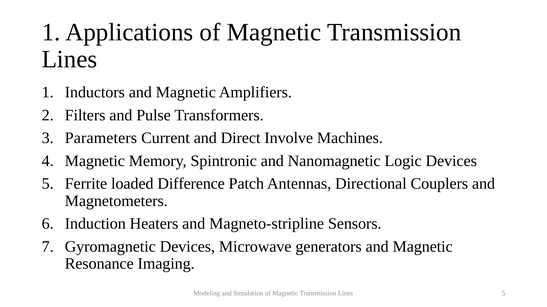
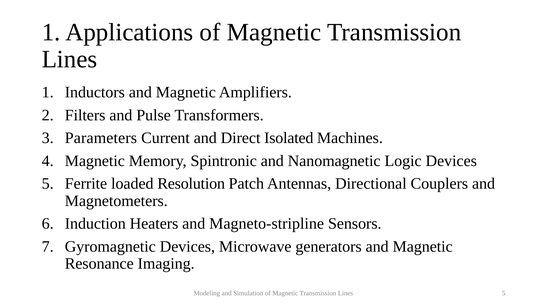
Involve: Involve -> Isolated
Difference: Difference -> Resolution
